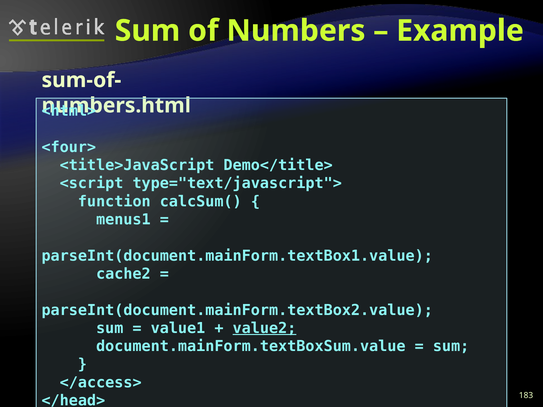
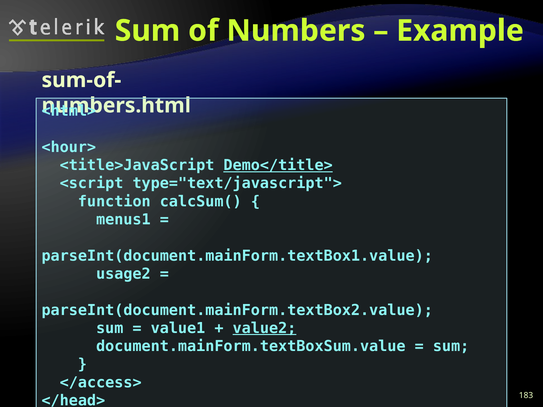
<four>: <four> -> <hour>
Demo</title> underline: none -> present
cache2: cache2 -> usage2
